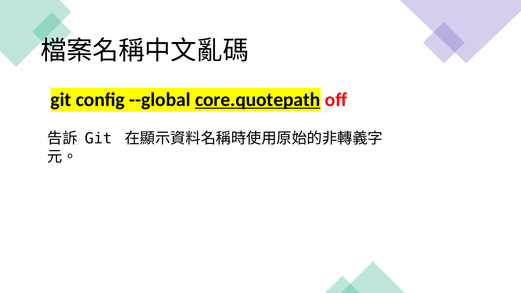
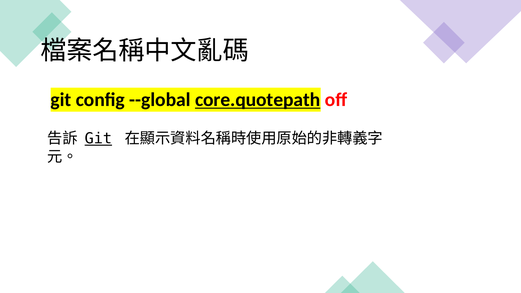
Git at (98, 139) underline: none -> present
